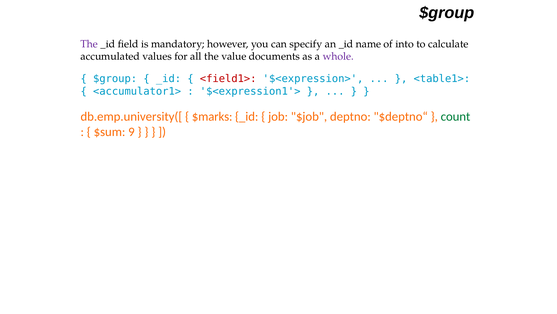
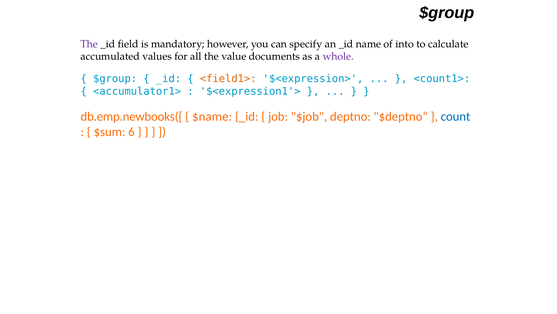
<field1> colour: red -> orange
<table1>: <table1> -> <count1>
db.emp.university([: db.emp.university([ -> db.emp.newbooks([
$marks: $marks -> $name
count colour: green -> blue
9: 9 -> 6
